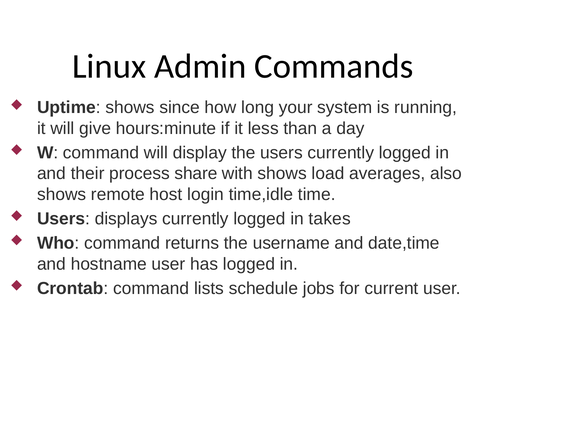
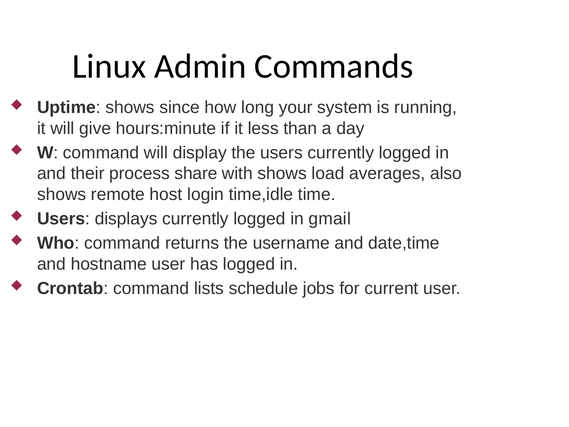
takes: takes -> gmail
